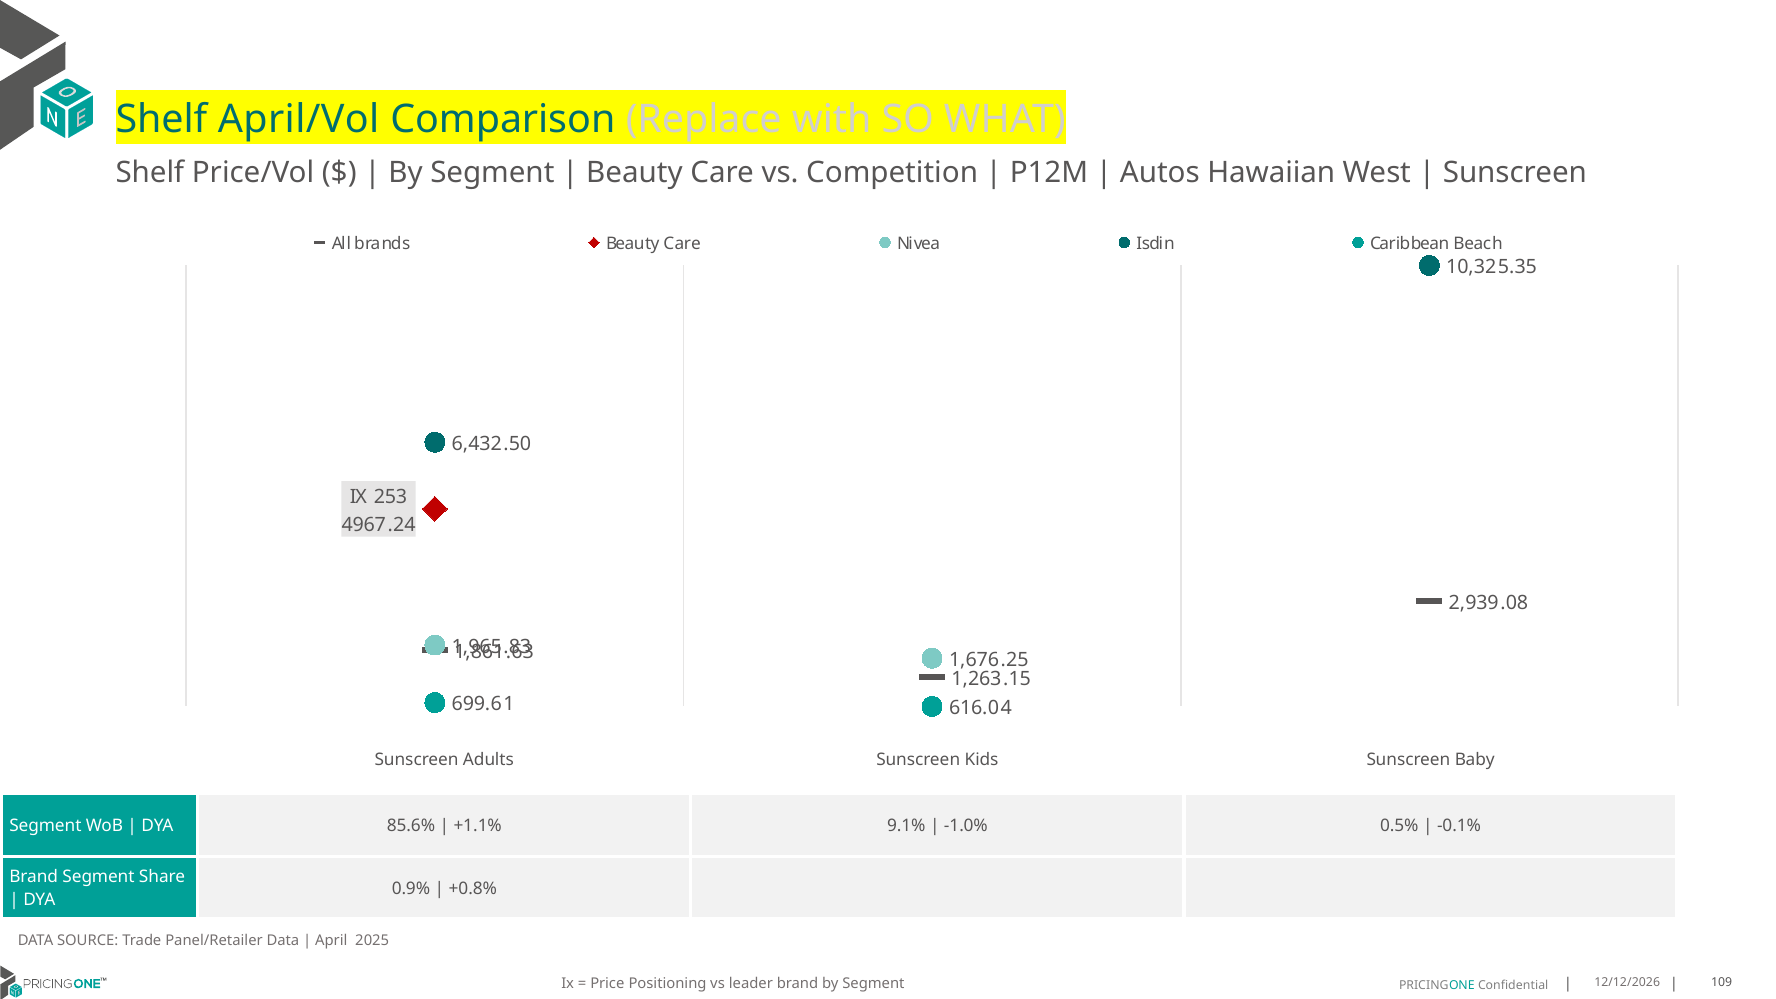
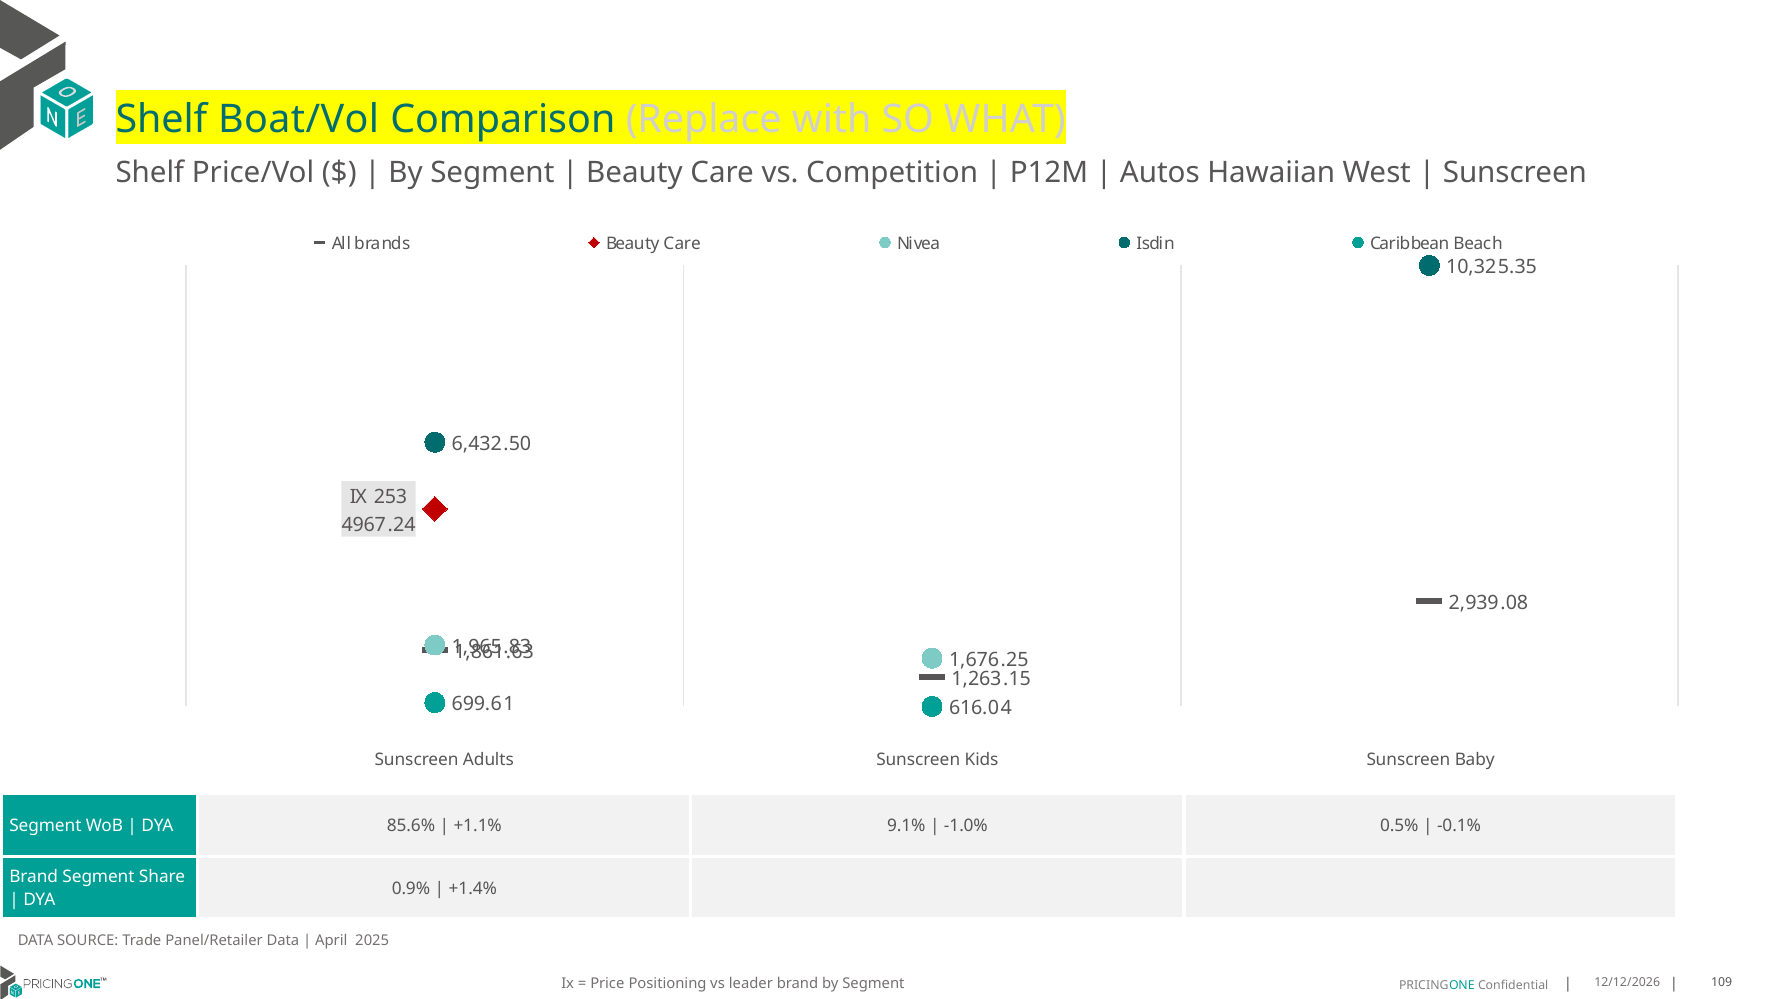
April/Vol: April/Vol -> Boat/Vol
+0.8%: +0.8% -> +1.4%
